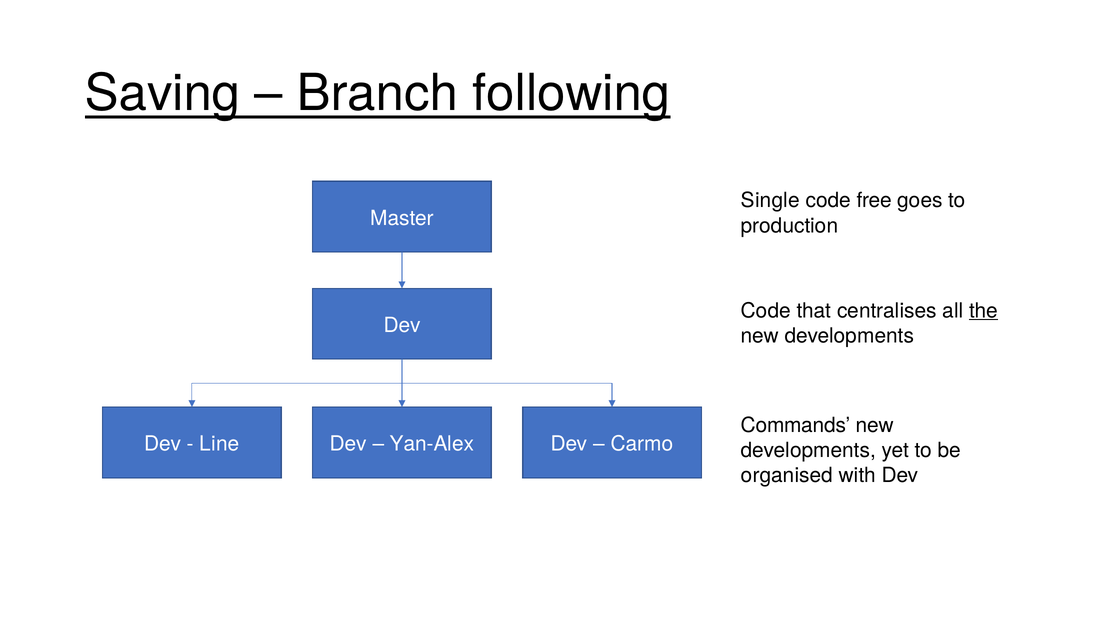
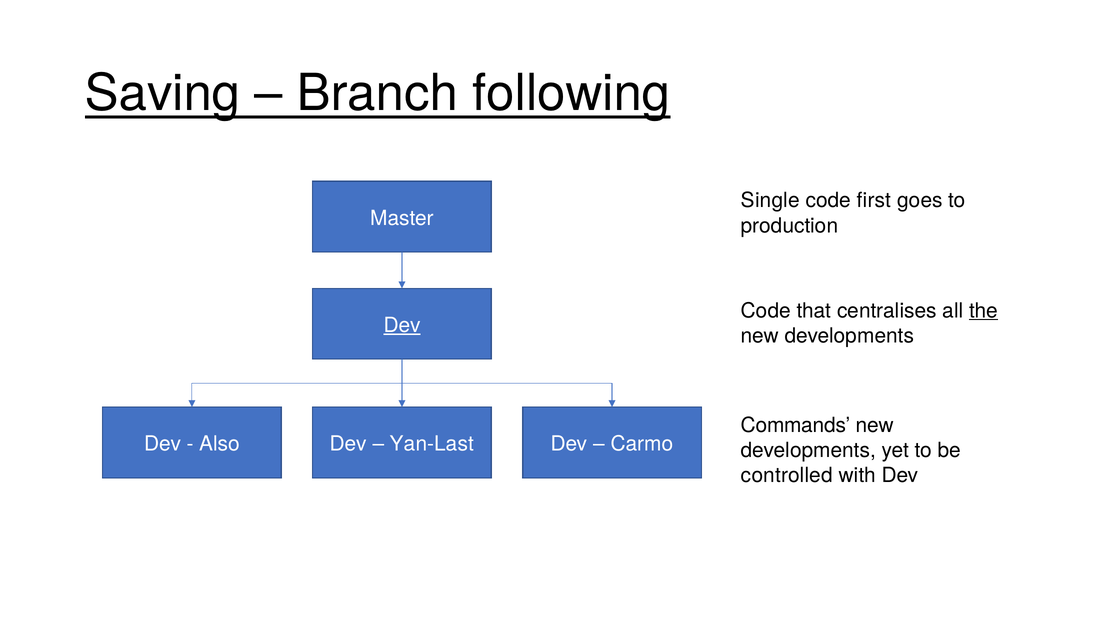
free: free -> first
Dev at (402, 325) underline: none -> present
Line: Line -> Also
Yan-Alex: Yan-Alex -> Yan-Last
organised: organised -> controlled
